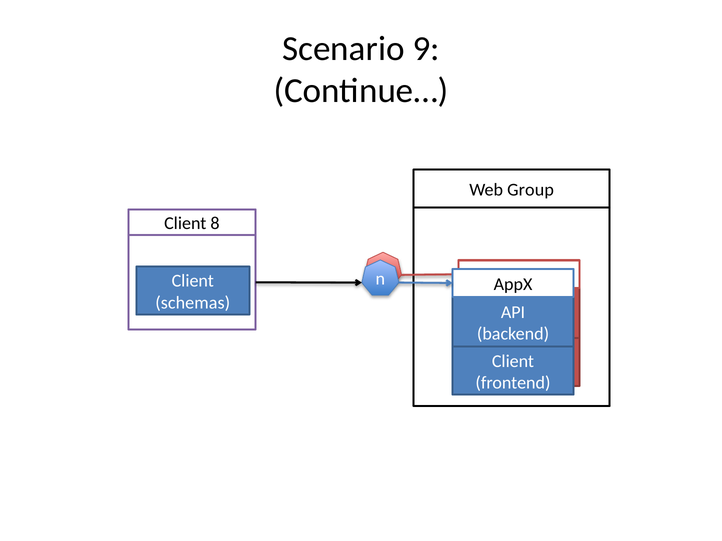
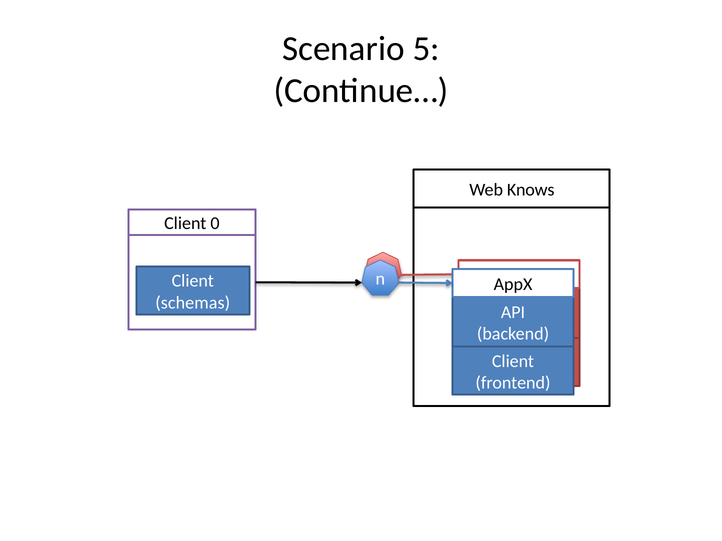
9: 9 -> 5
Group: Group -> Knows
8: 8 -> 0
